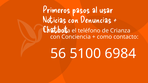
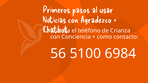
Denuncias: Denuncias -> Agradezco
